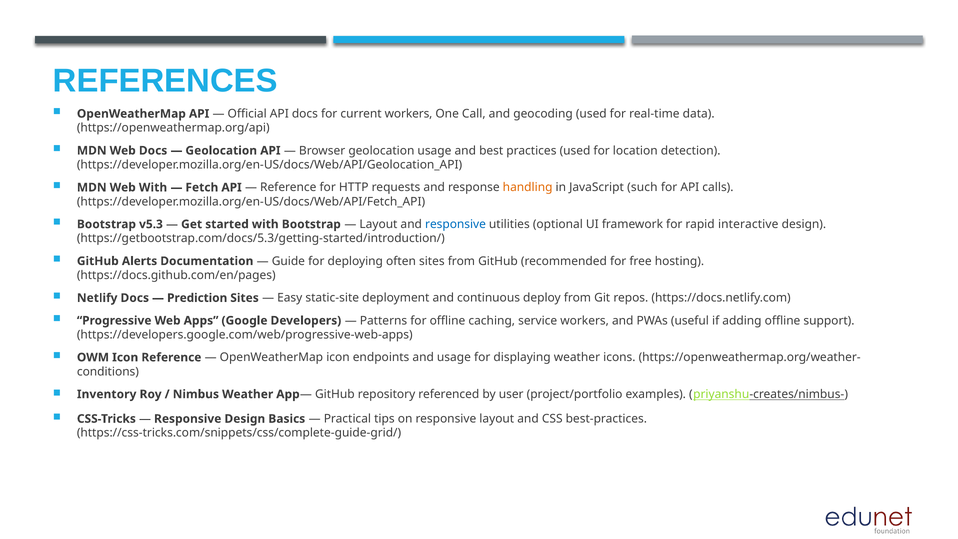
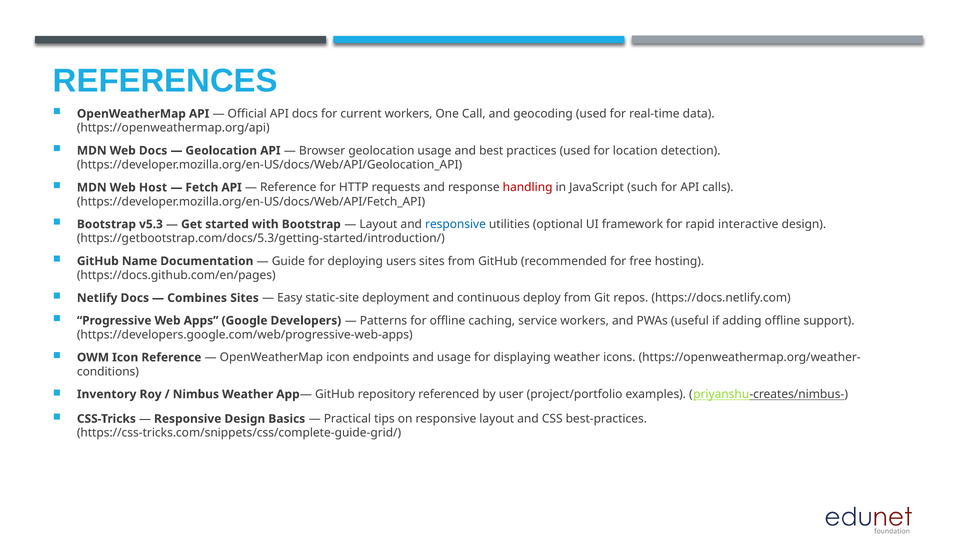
Web With: With -> Host
handling colour: orange -> red
Alerts: Alerts -> Name
often: often -> users
Prediction: Prediction -> Combines
